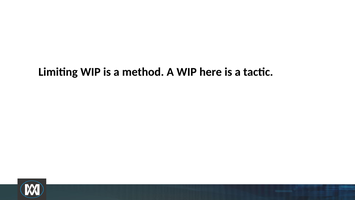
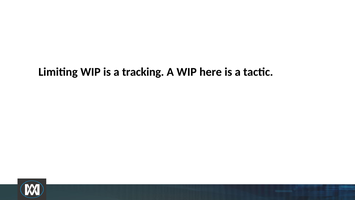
method: method -> tracking
